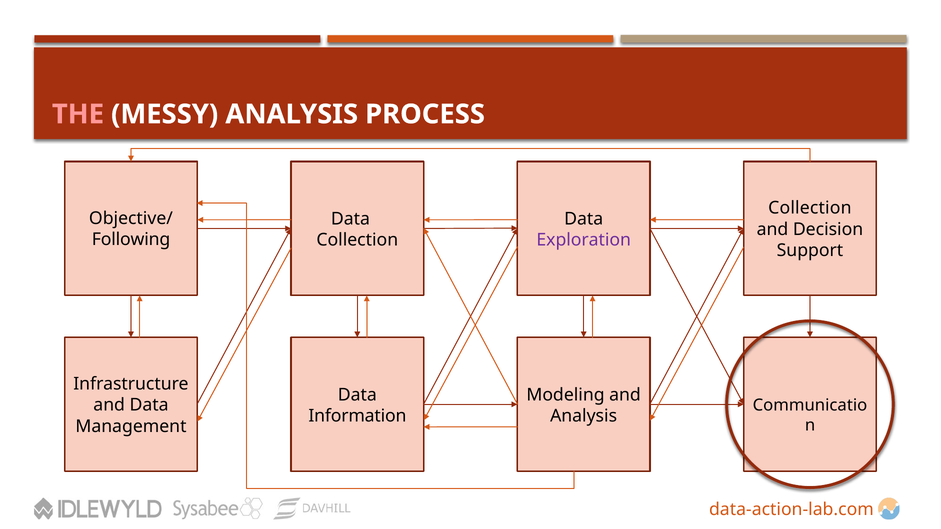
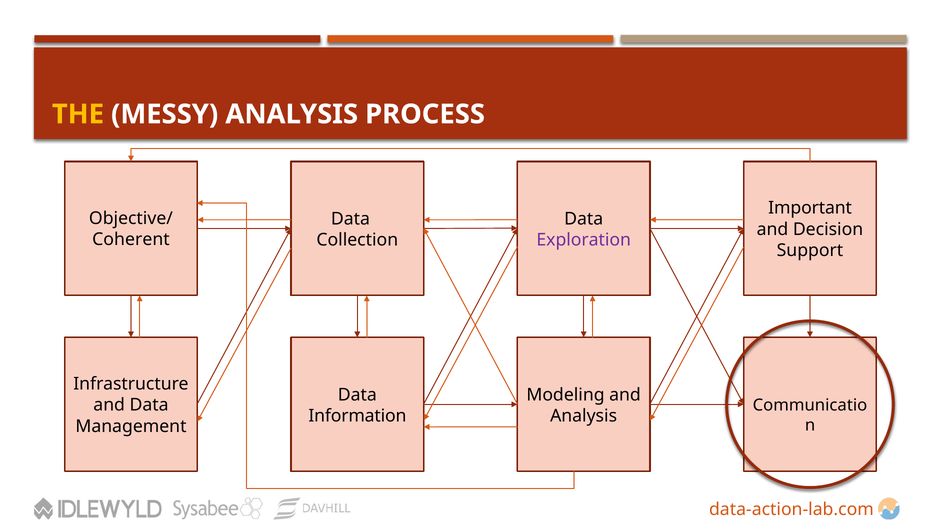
THE colour: pink -> yellow
Collection at (810, 208): Collection -> Important
Following: Following -> Coherent
